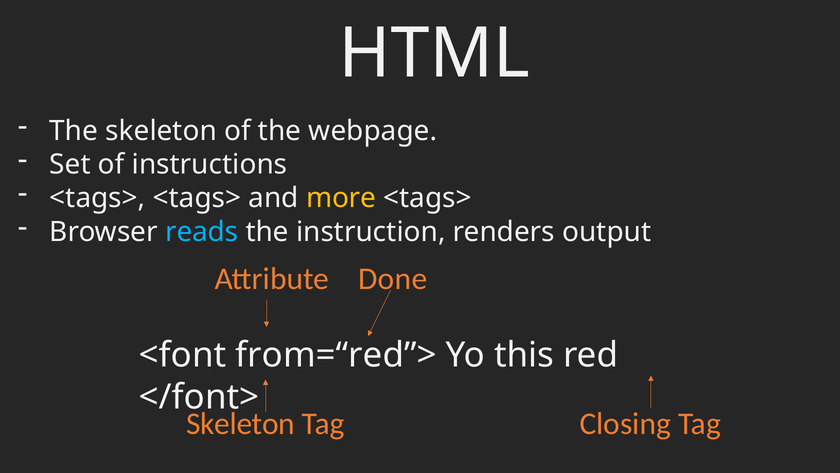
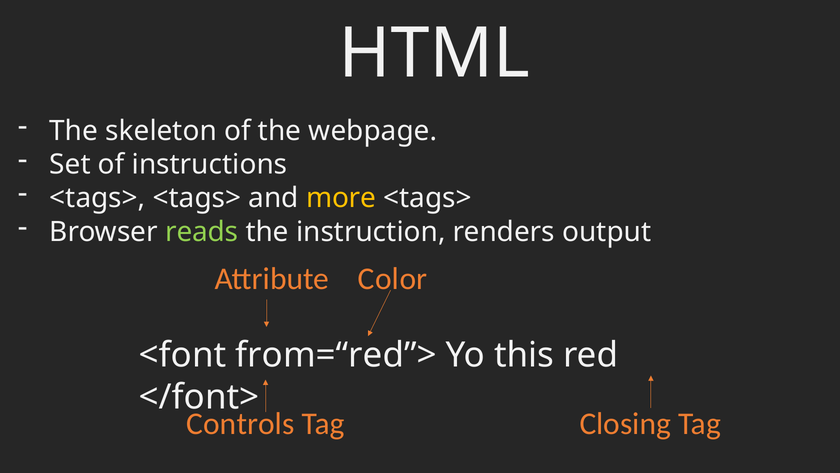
reads colour: light blue -> light green
Done: Done -> Color
Skeleton at (241, 424): Skeleton -> Controls
